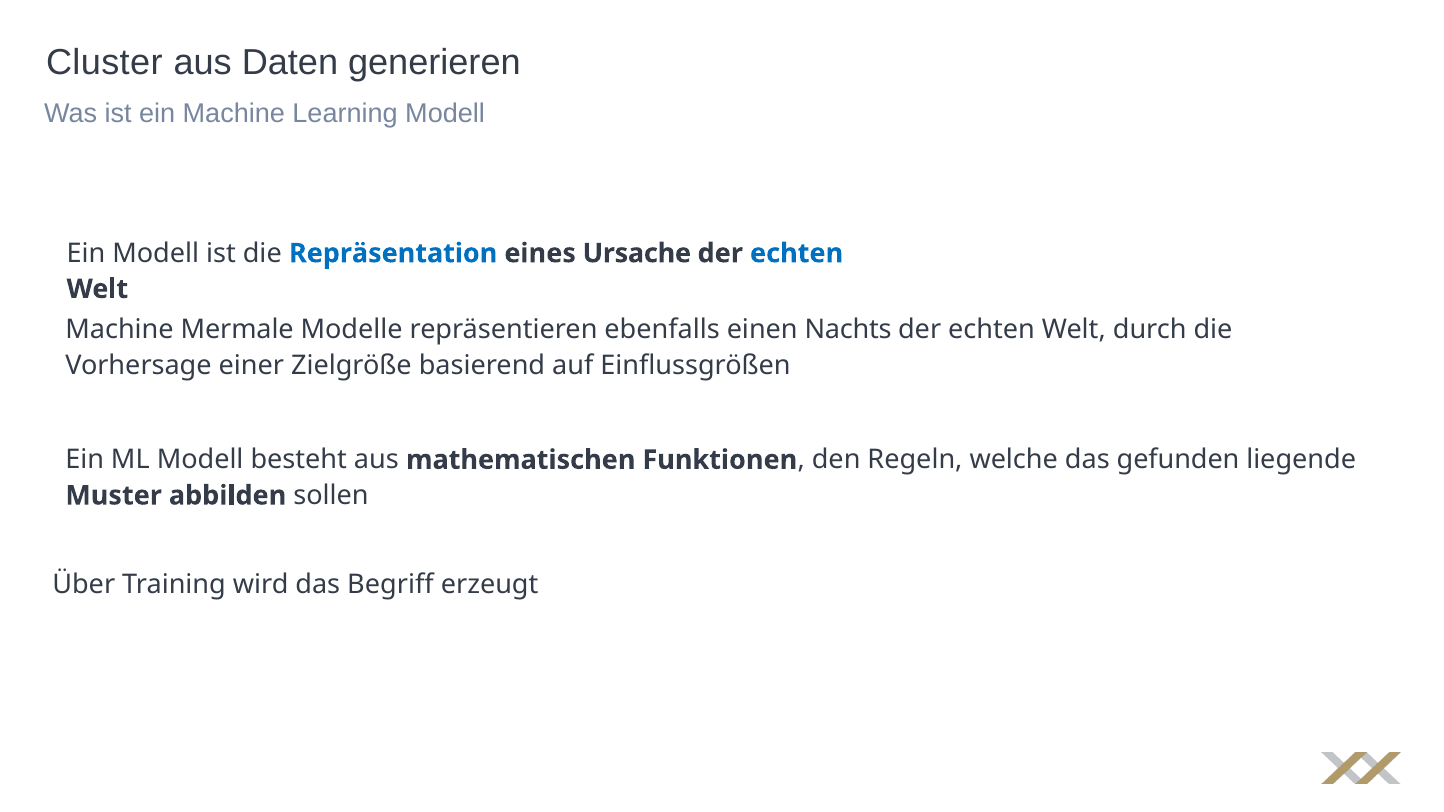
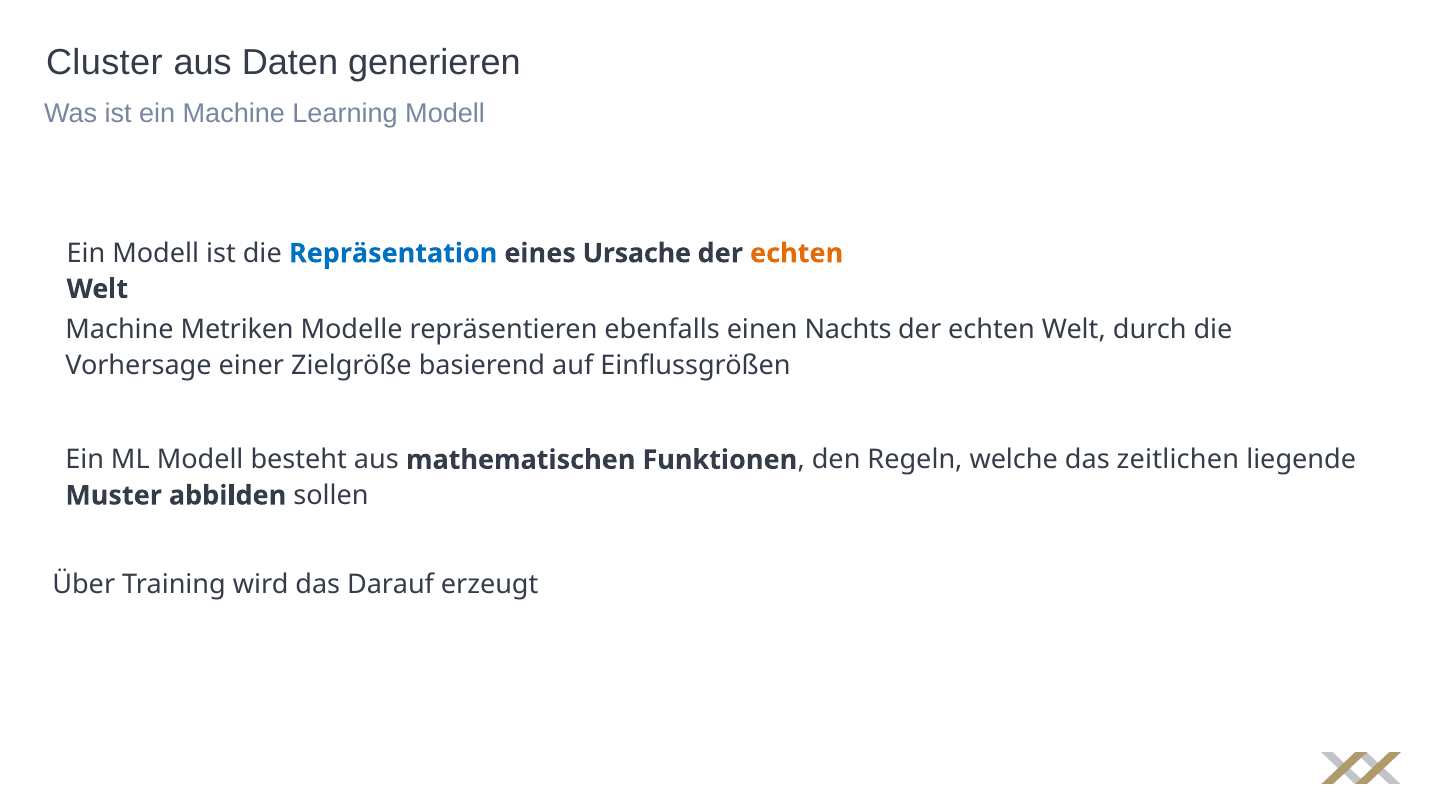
echten at (797, 253) colour: blue -> orange
Mermale: Mermale -> Metriken
gefunden: gefunden -> zeitlichen
Begriff: Begriff -> Darauf
